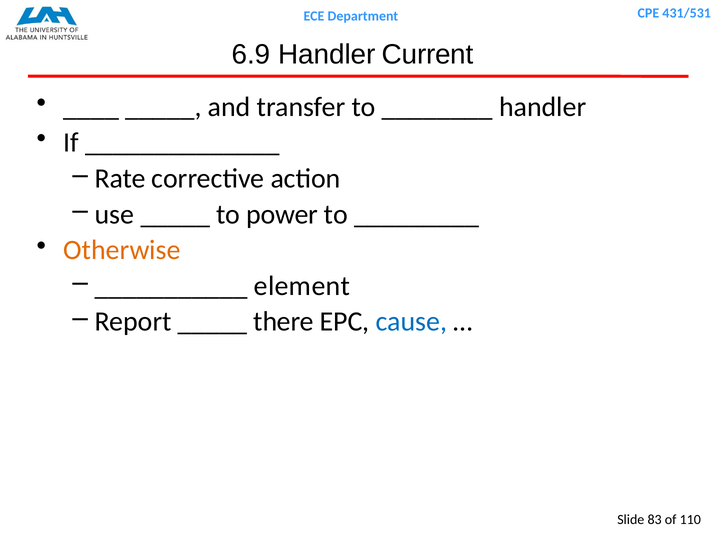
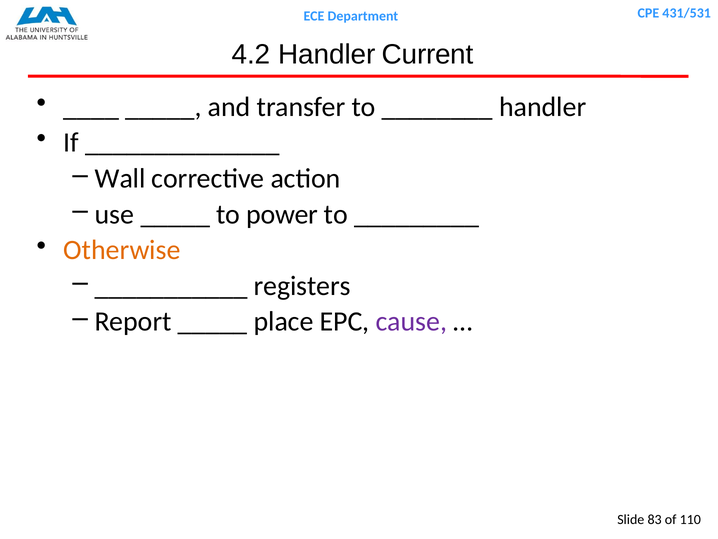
6.9: 6.9 -> 4.2
Rate: Rate -> Wall
element: element -> registers
there: there -> place
cause colour: blue -> purple
